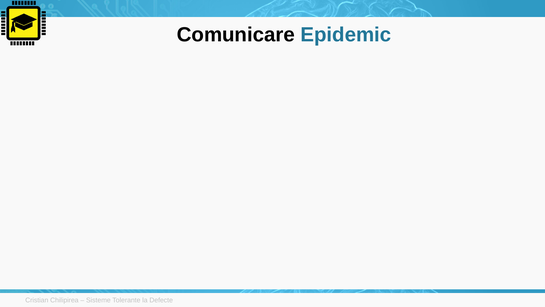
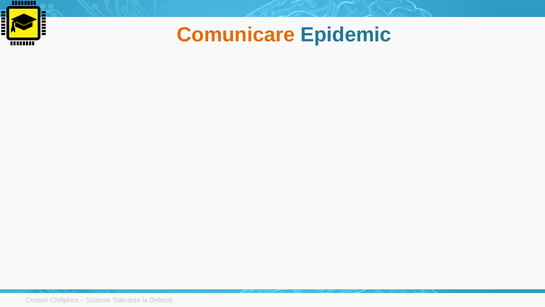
Comunicare colour: black -> orange
